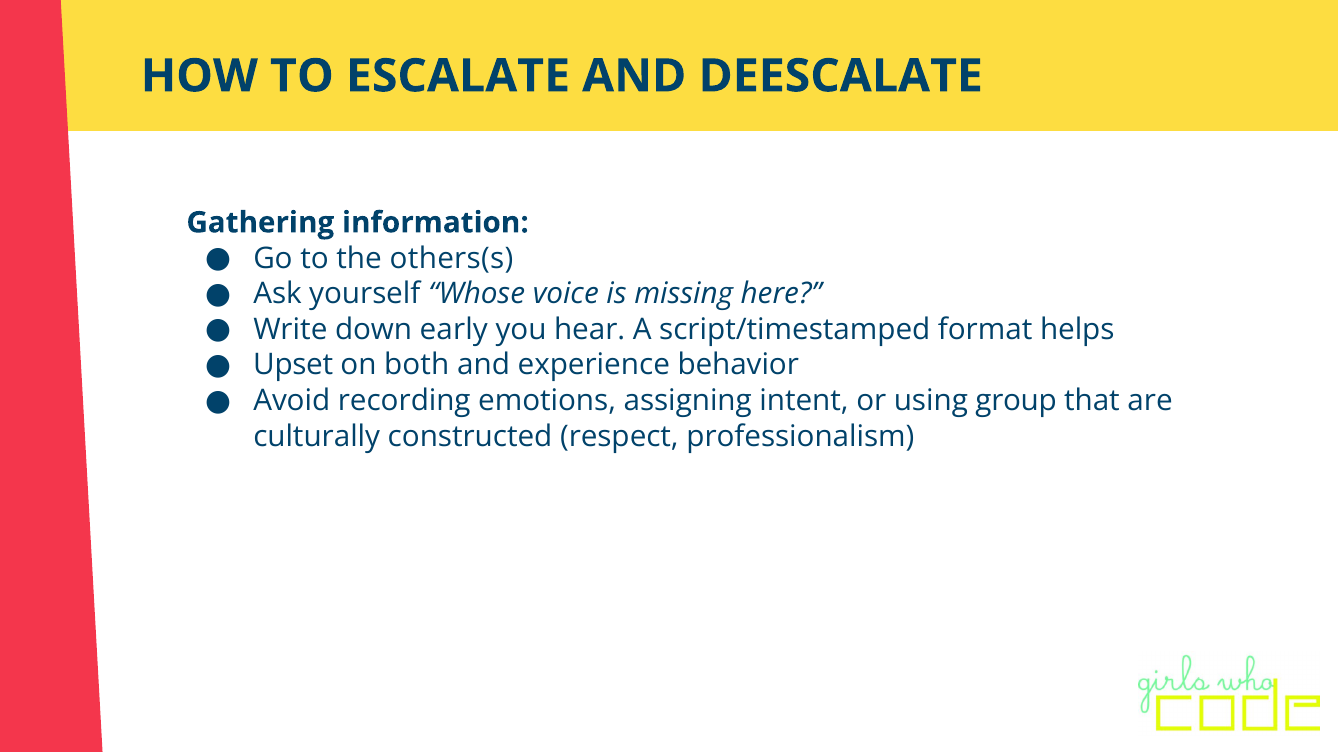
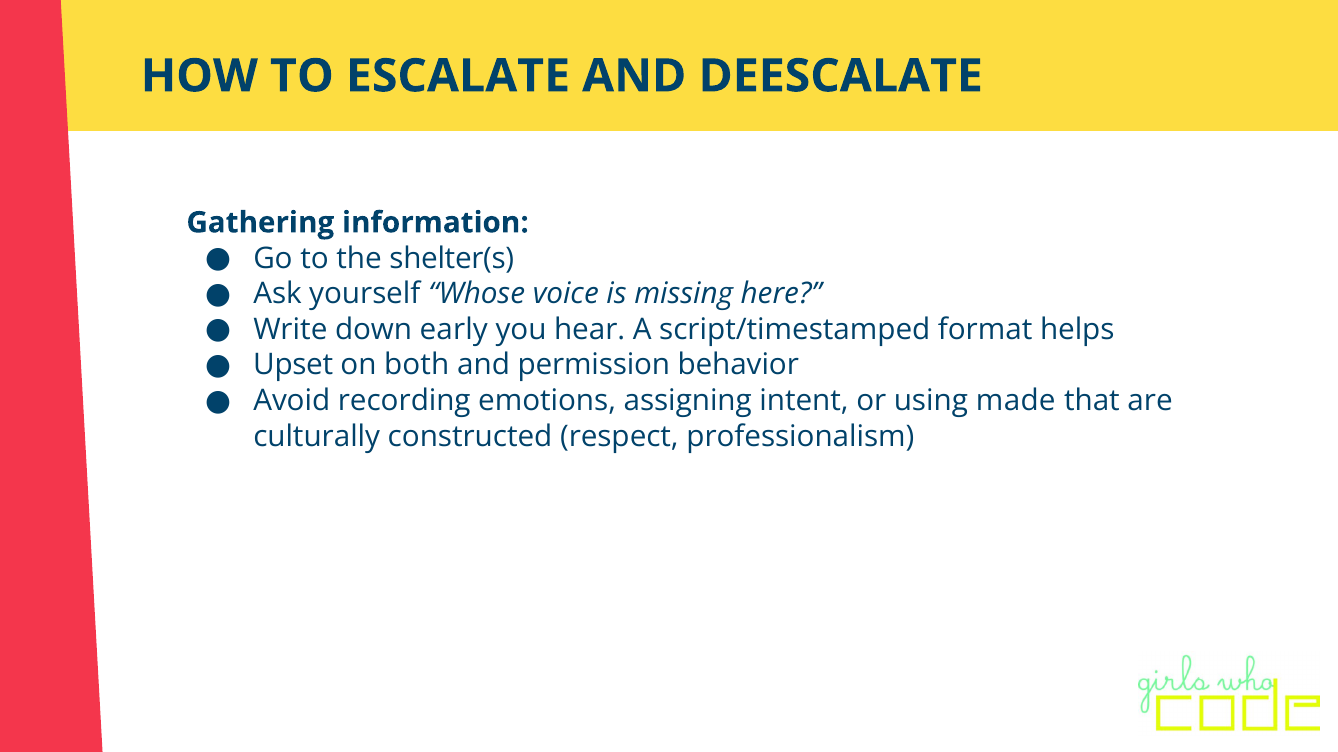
others(s: others(s -> shelter(s
experience: experience -> permission
group: group -> made
